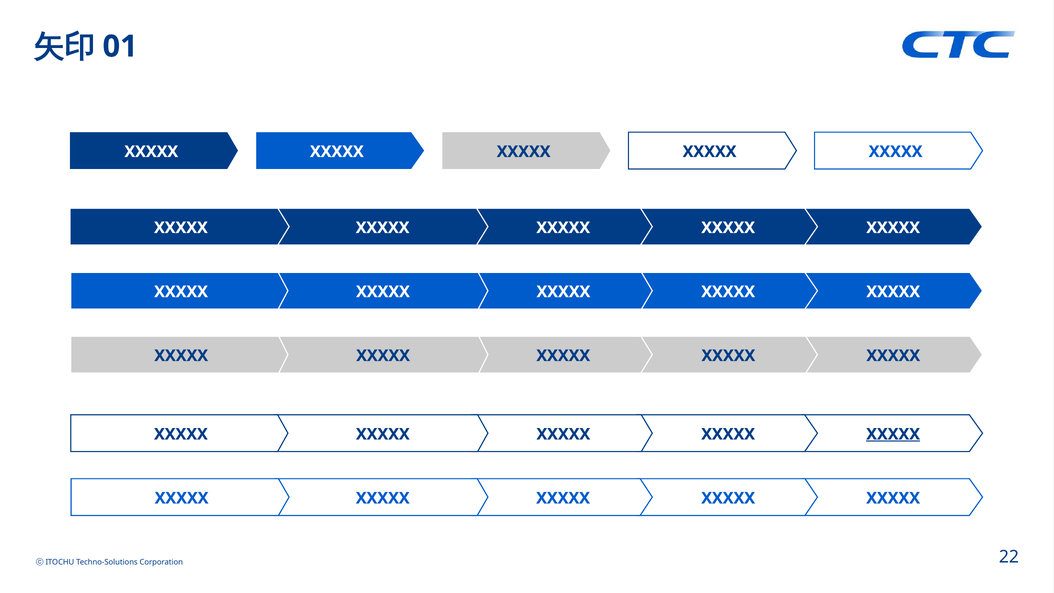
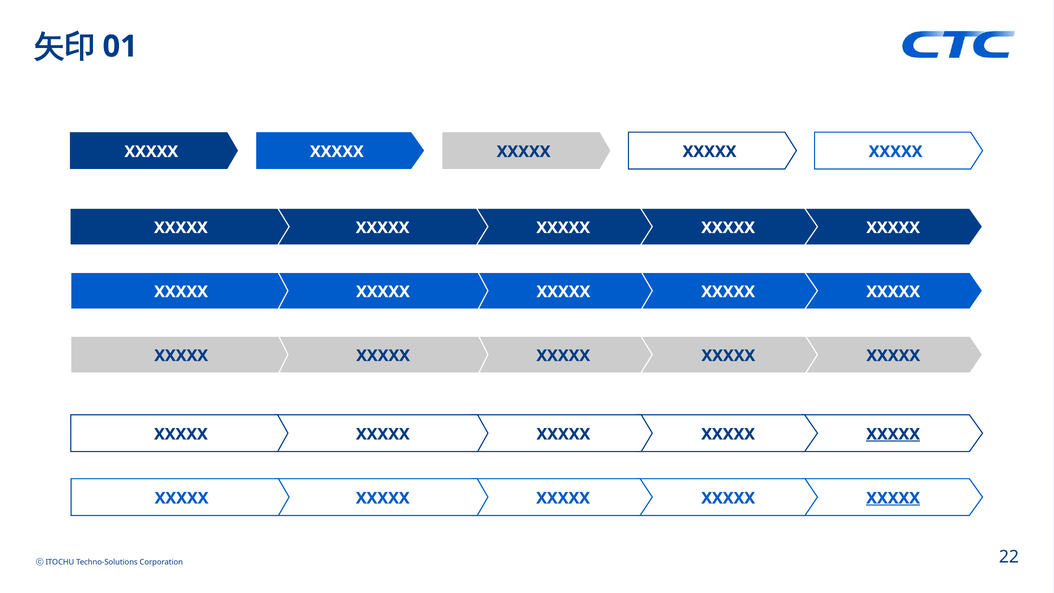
XXXXX at (893, 498) underline: none -> present
